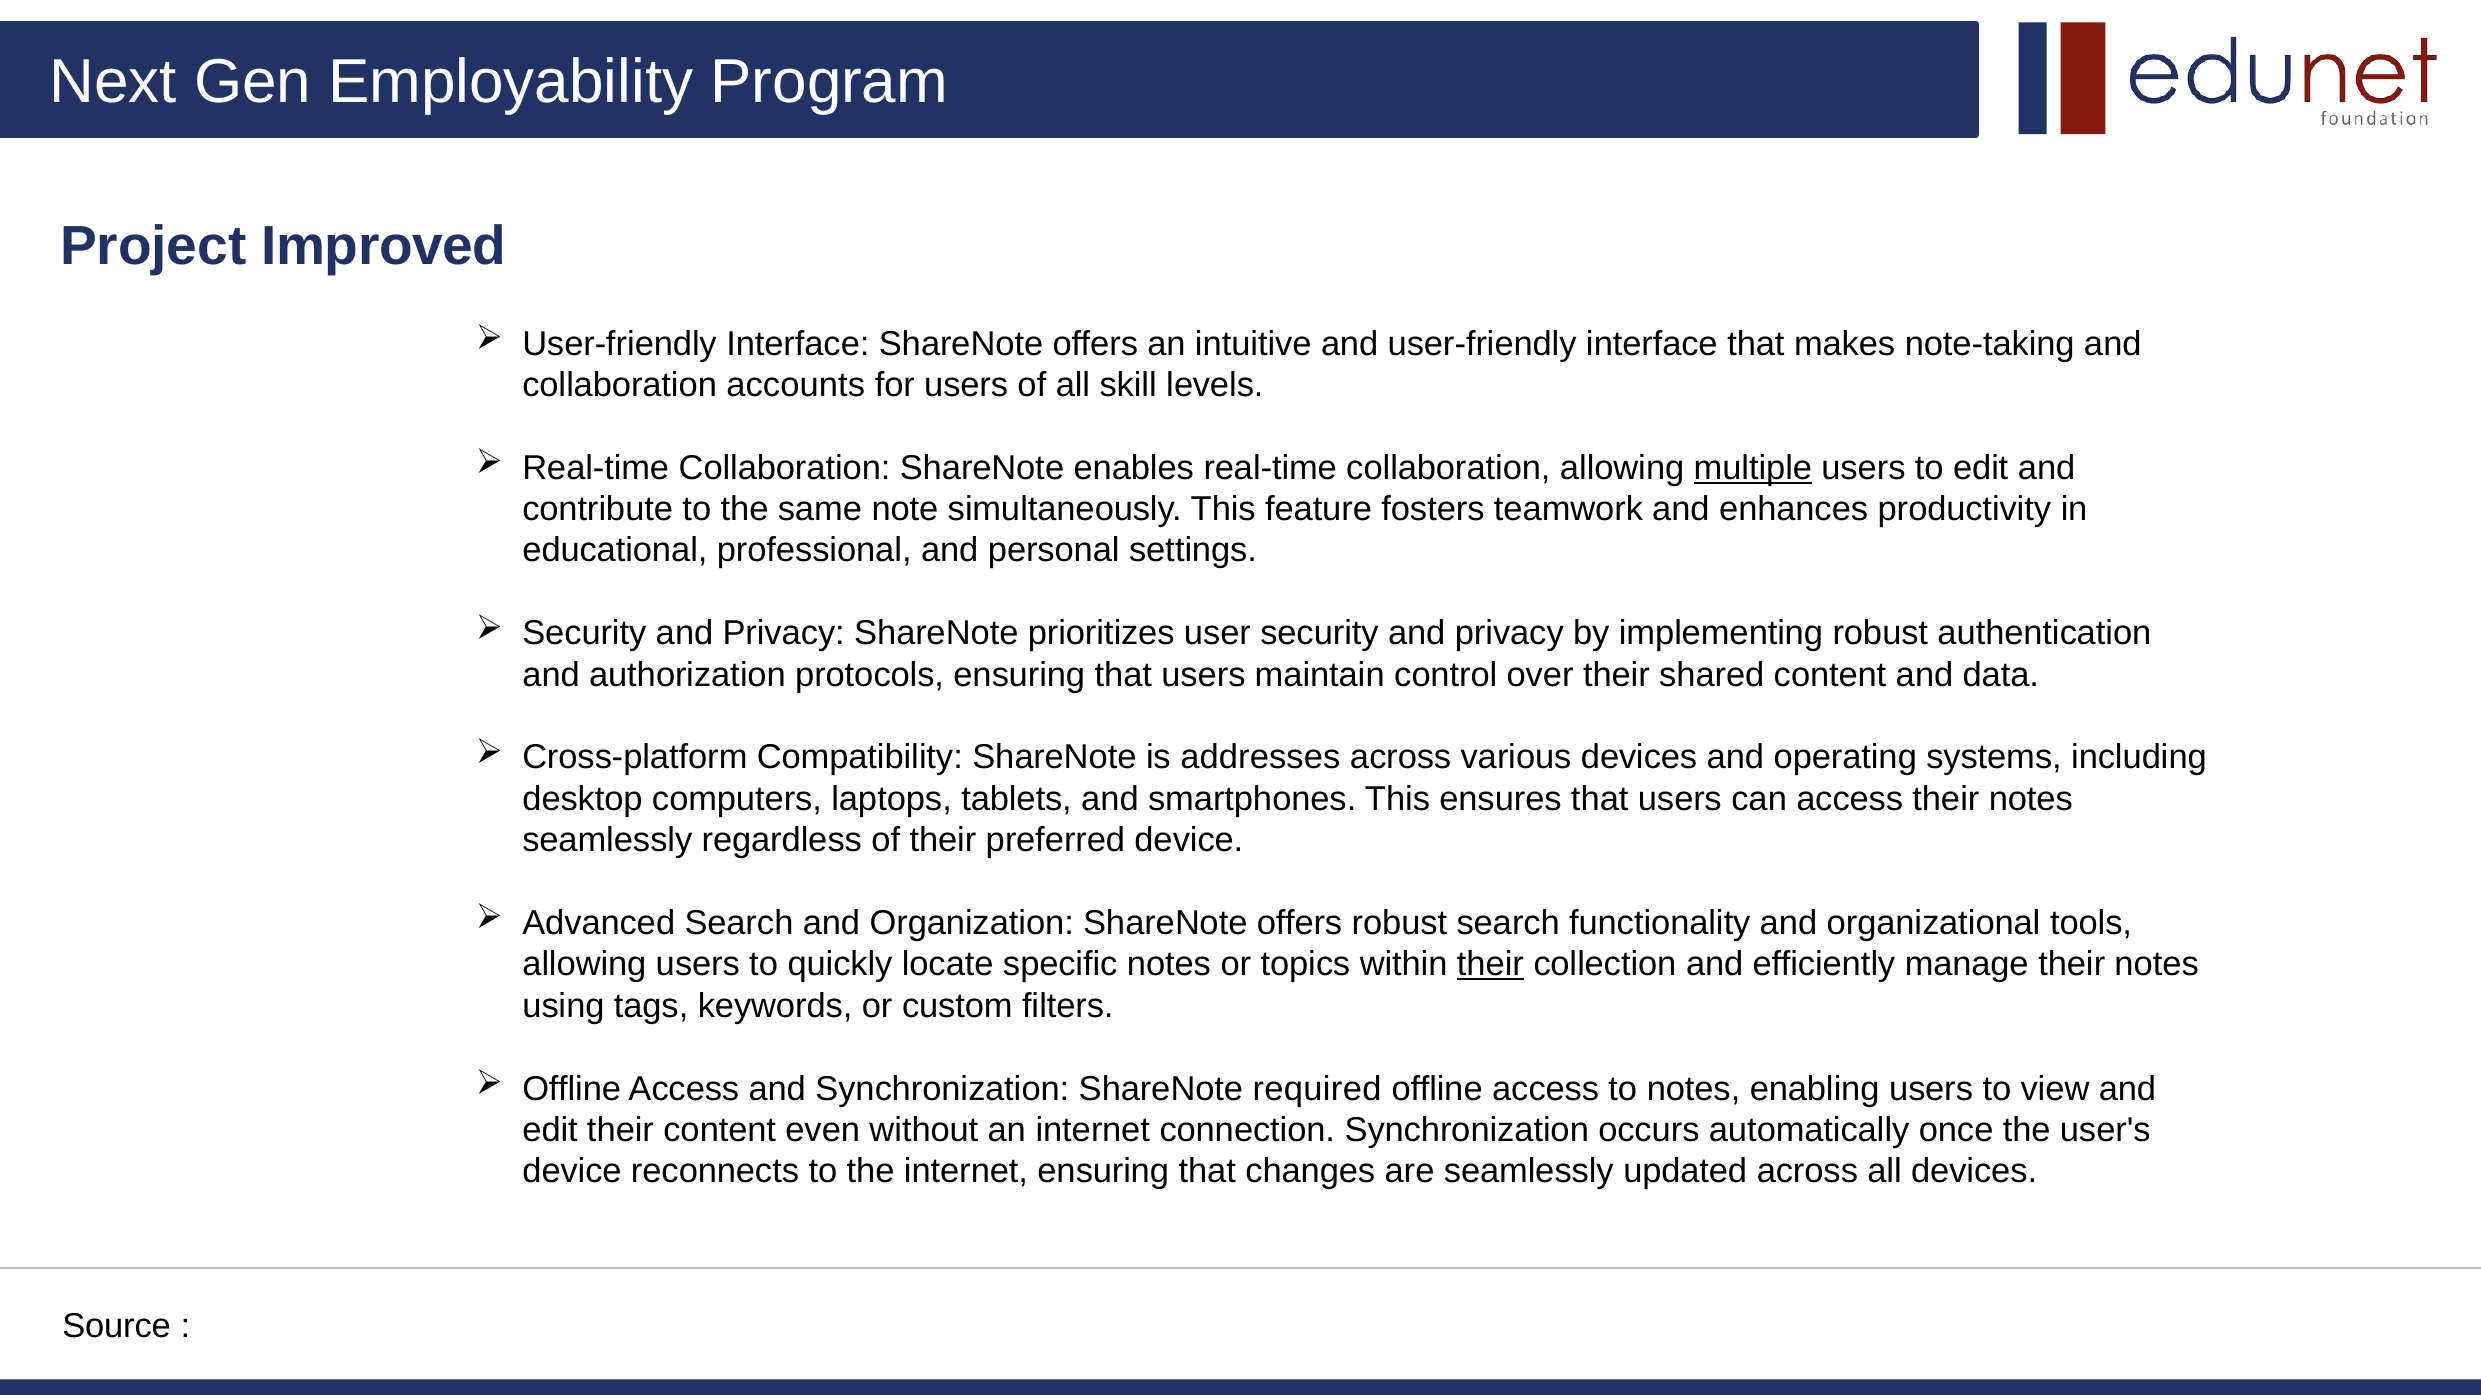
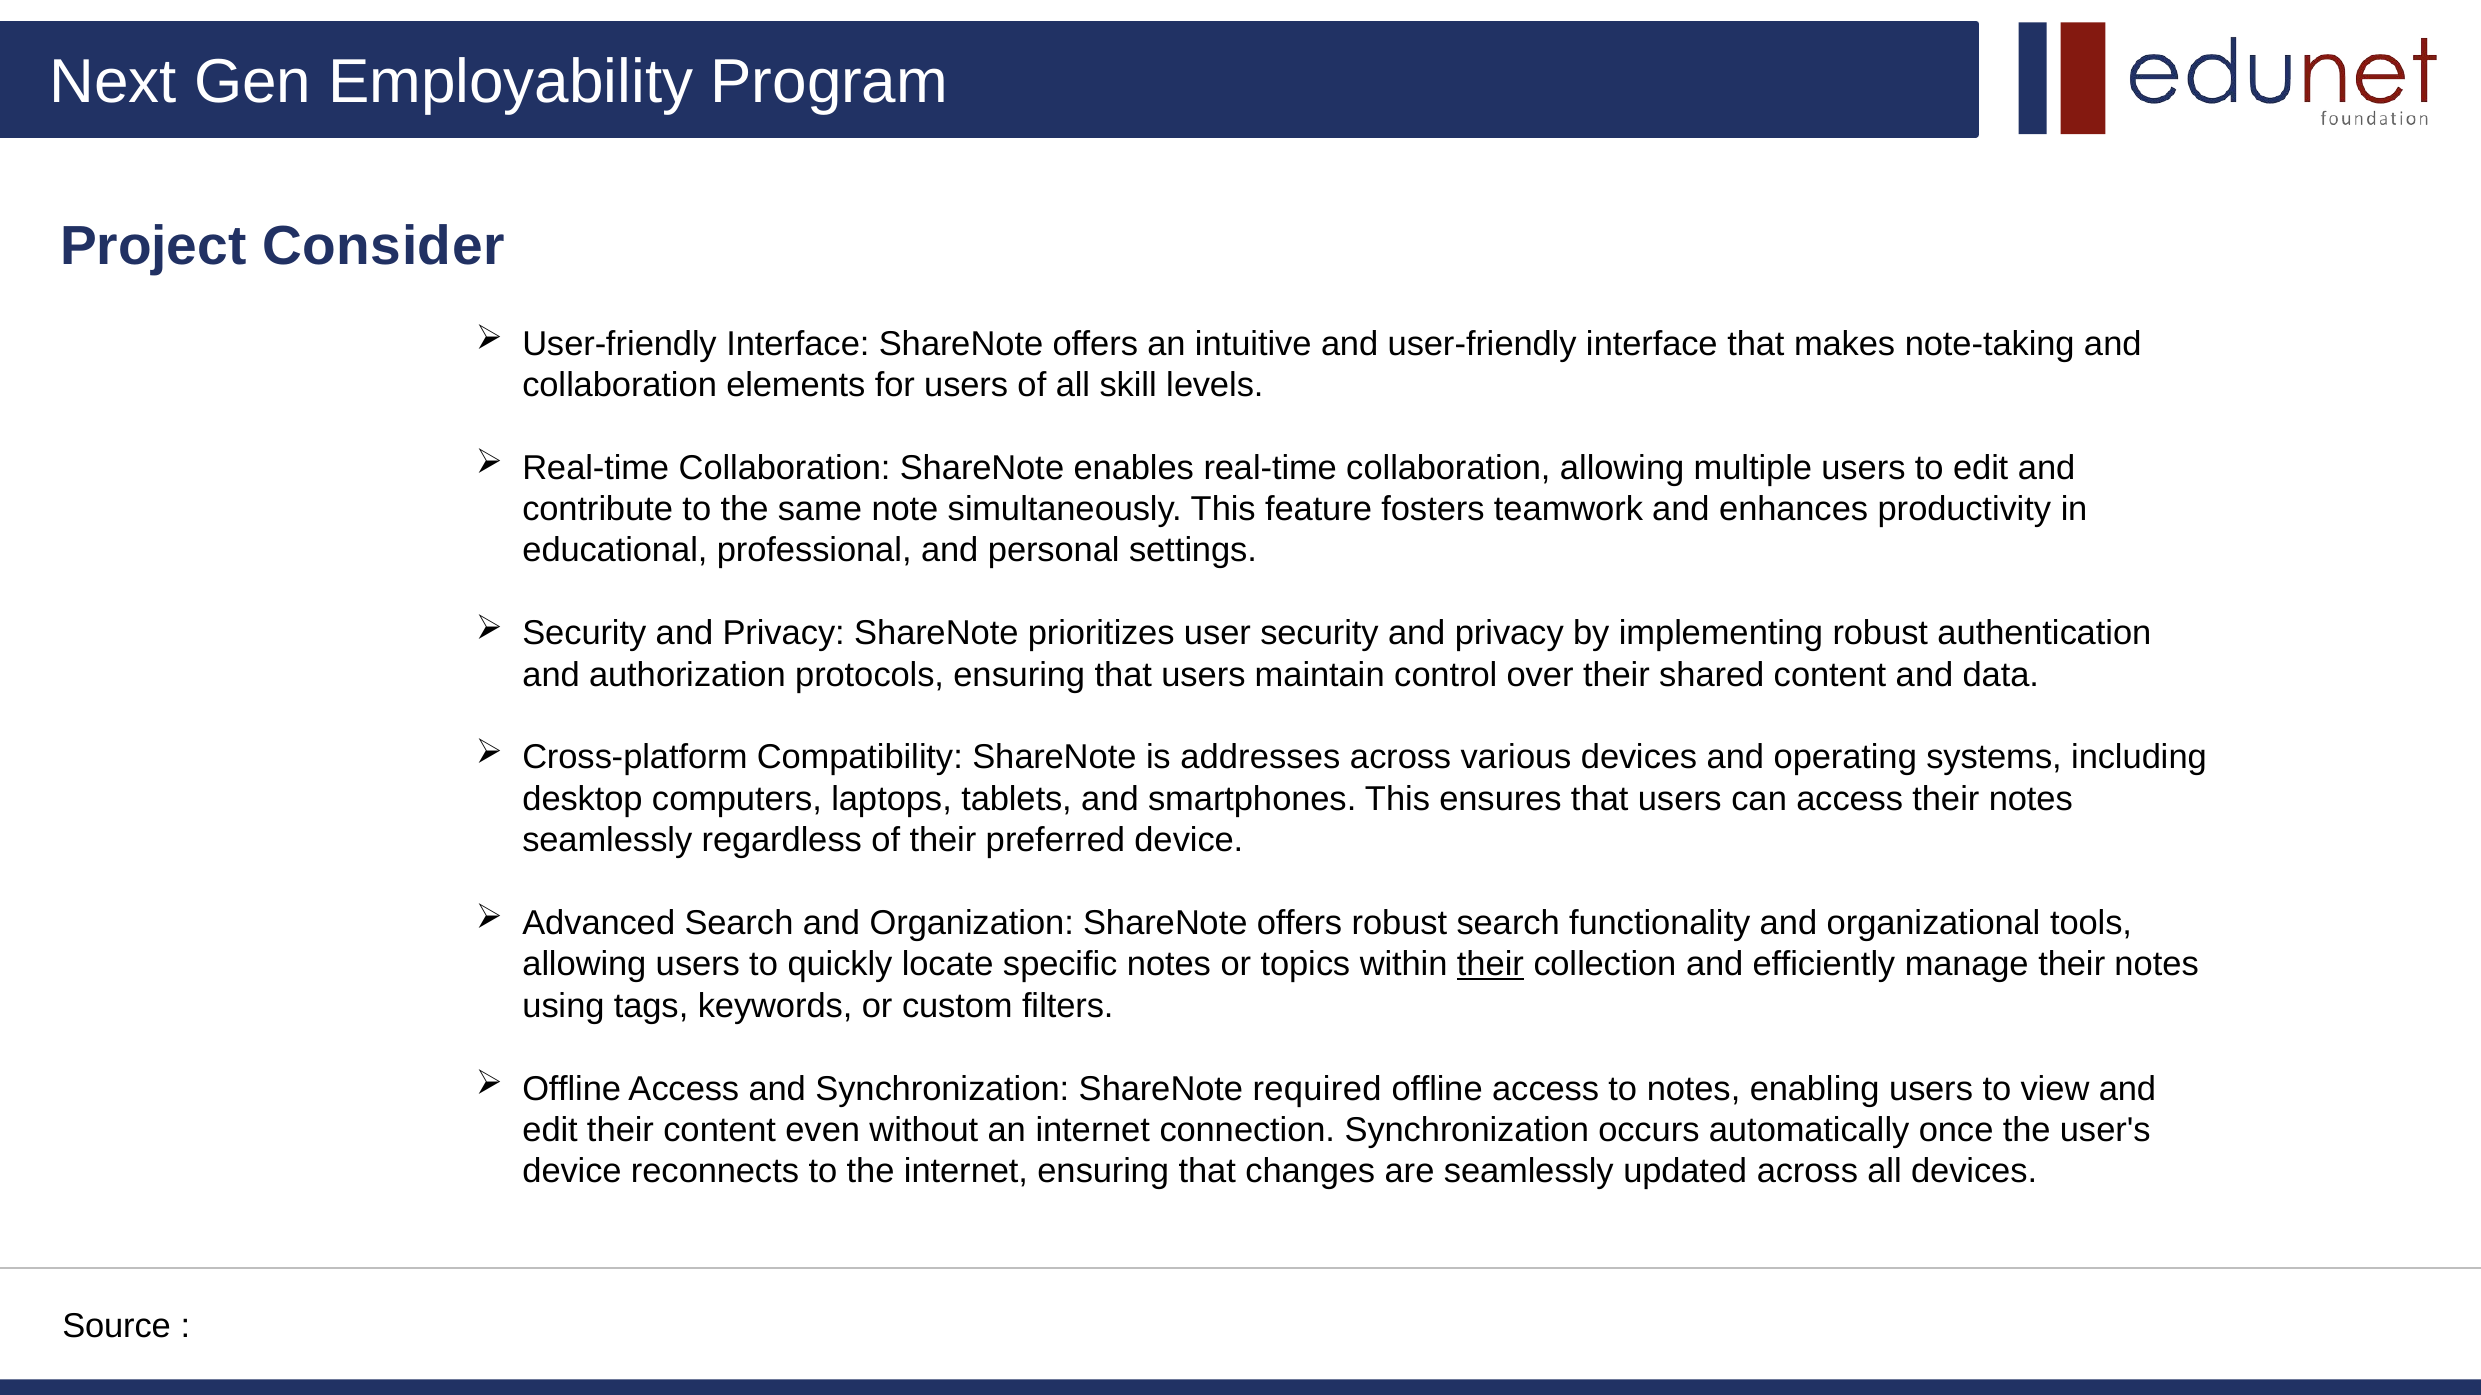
Improved: Improved -> Consider
accounts: accounts -> elements
multiple underline: present -> none
